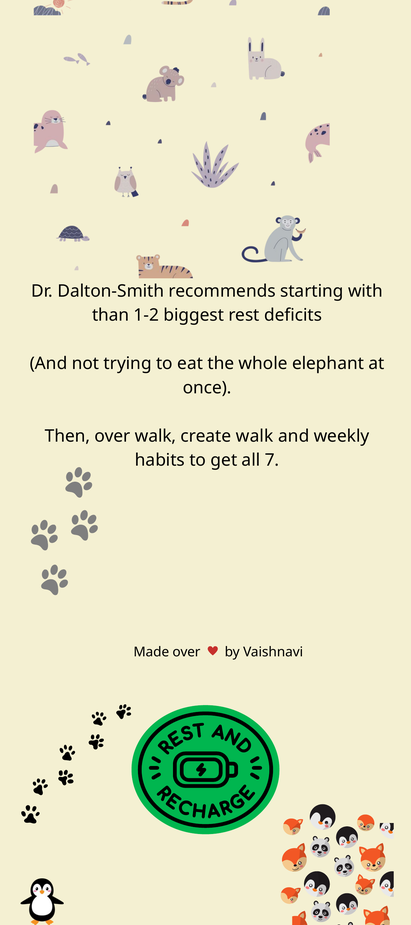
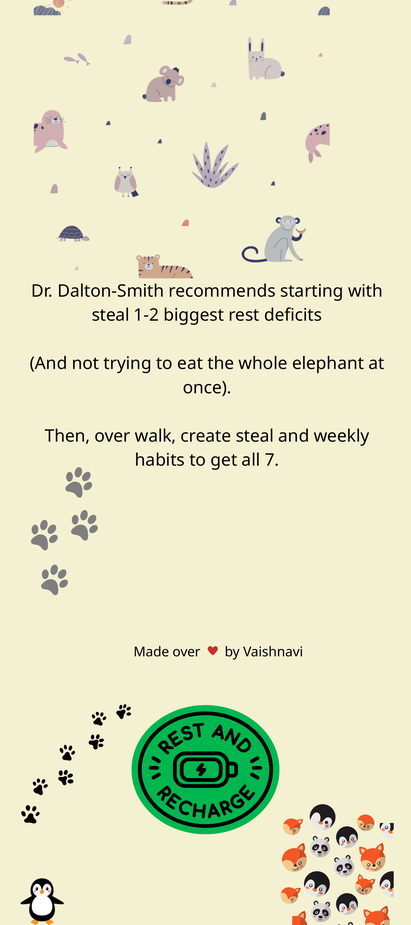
than at (111, 315): than -> steal
create walk: walk -> steal
